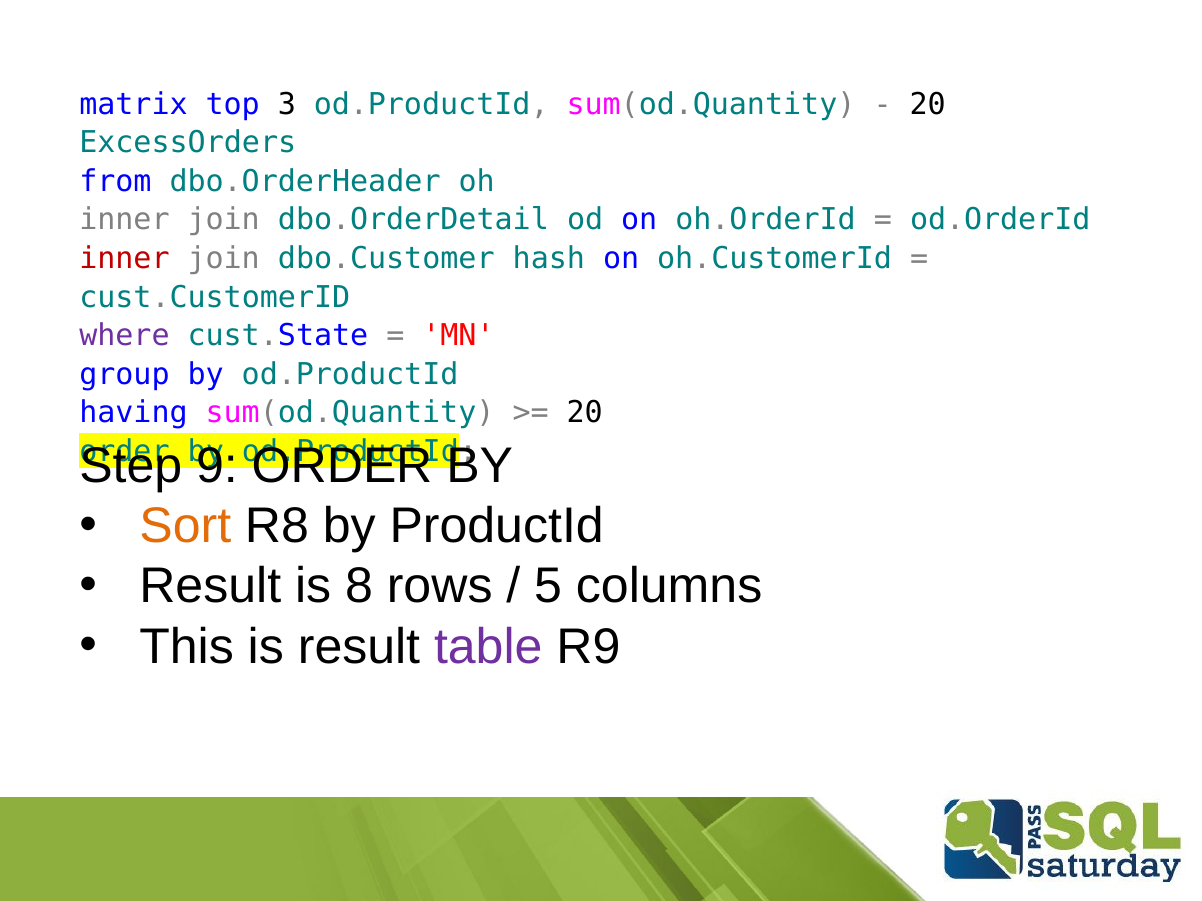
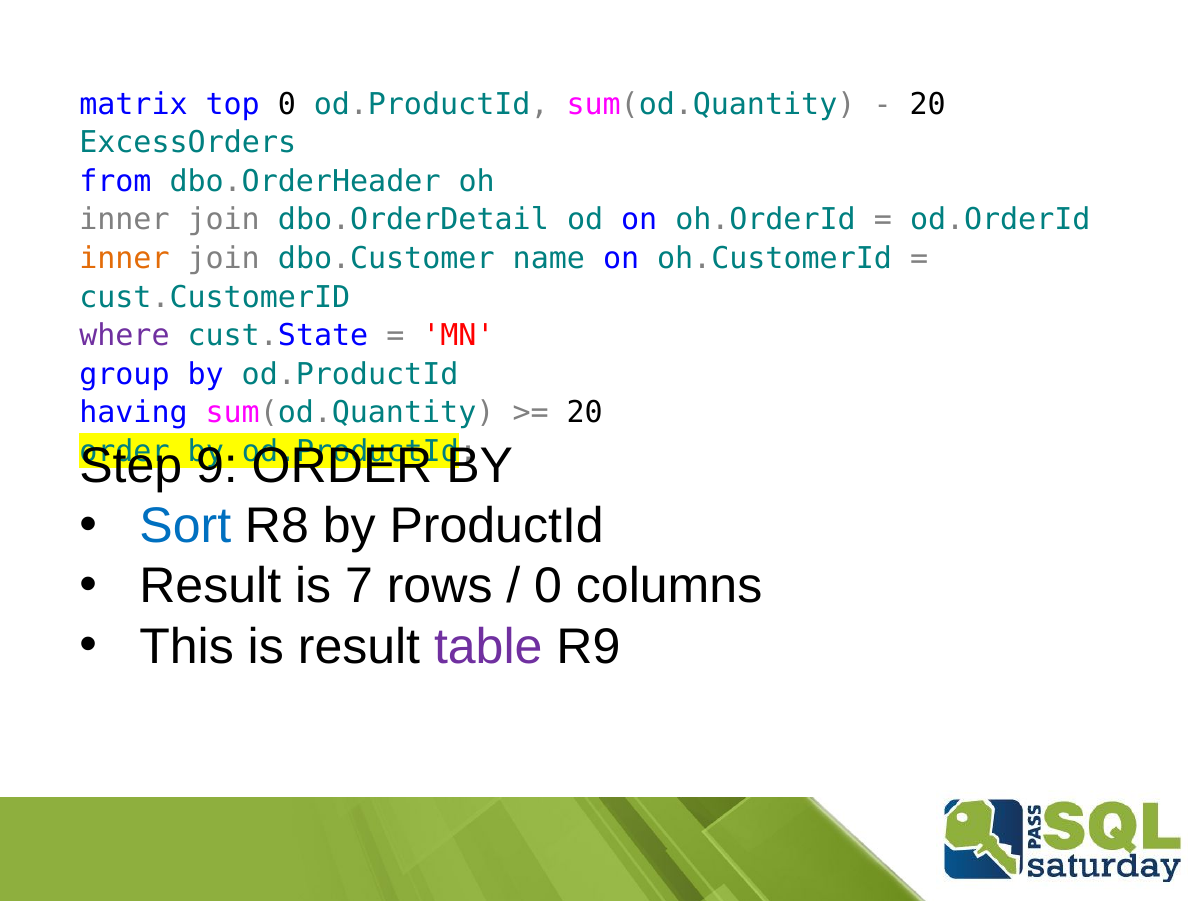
top 3: 3 -> 0
inner at (124, 259) colour: red -> orange
hash: hash -> name
Sort colour: orange -> blue
8: 8 -> 7
5 at (548, 587): 5 -> 0
